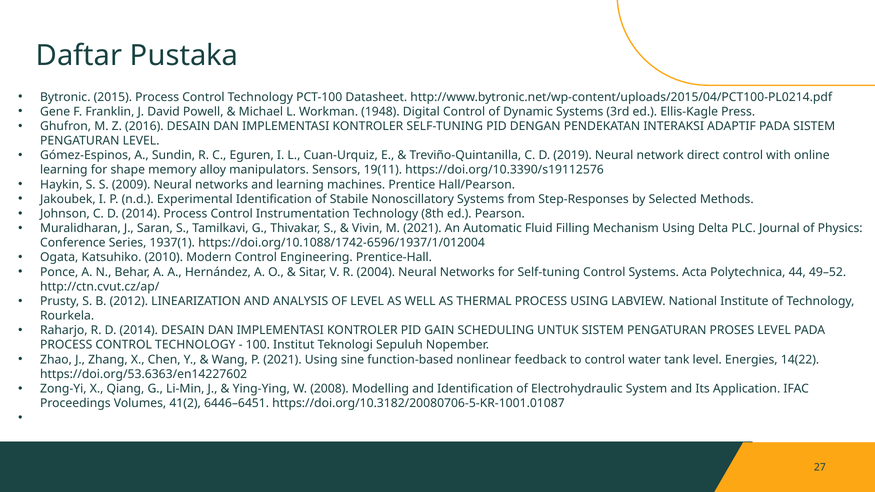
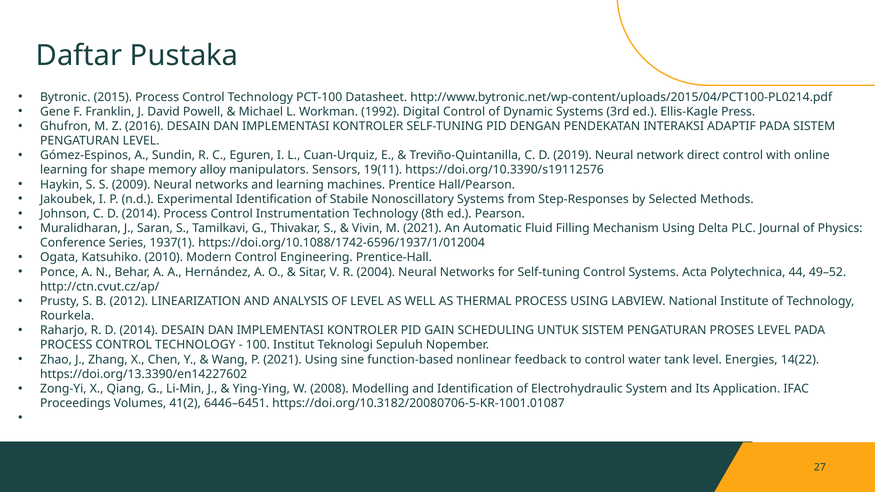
1948: 1948 -> 1992
https://doi.org/53.6363/en14227602: https://doi.org/53.6363/en14227602 -> https://doi.org/13.3390/en14227602
